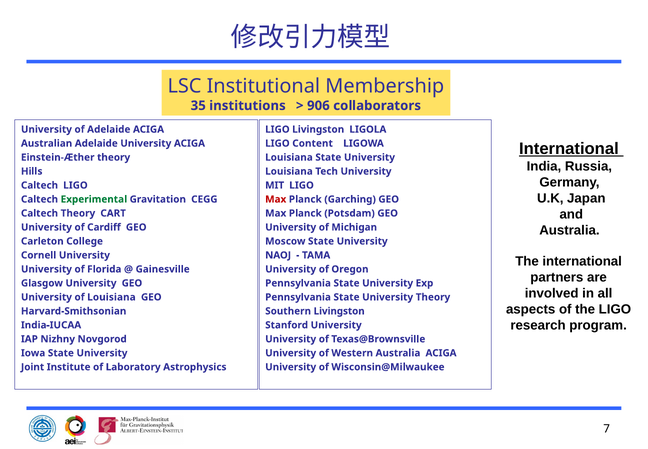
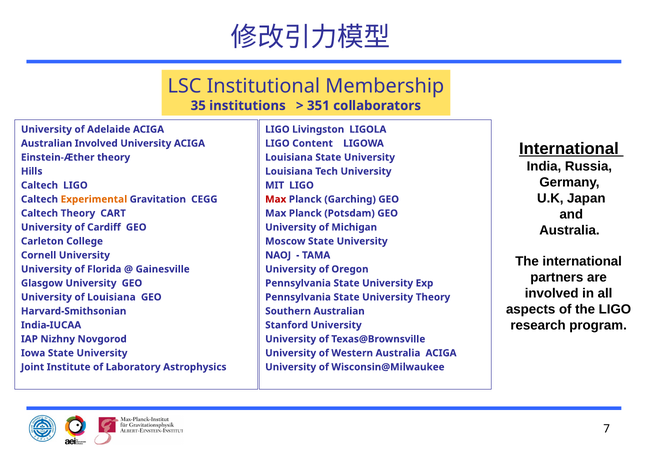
906: 906 -> 351
Australian Adelaide: Adelaide -> Involved
Experimental colour: green -> orange
Southern Livingston: Livingston -> Australian
